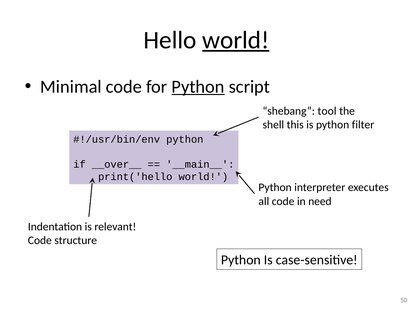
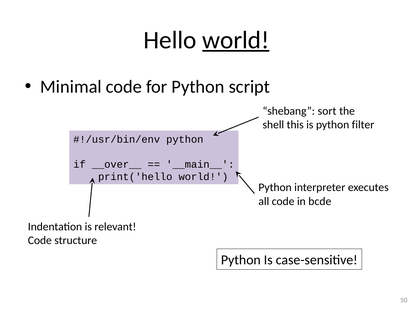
Python at (198, 87) underline: present -> none
tool: tool -> sort
need: need -> bcde
